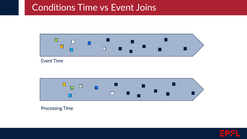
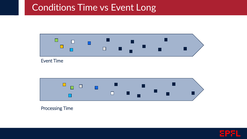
Joins: Joins -> Long
